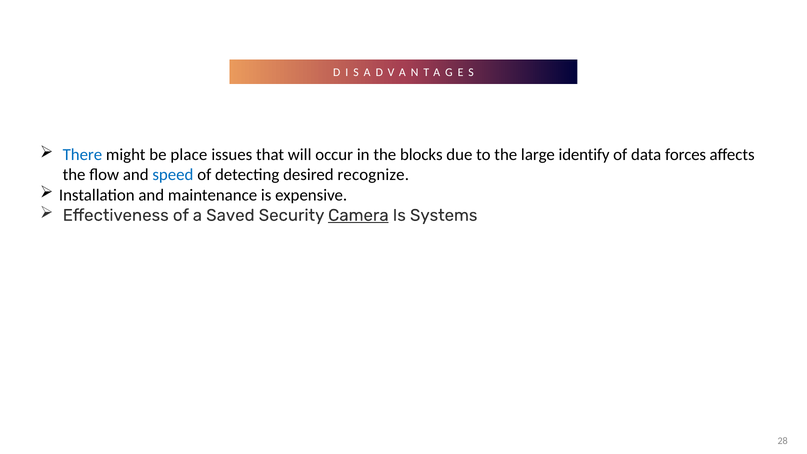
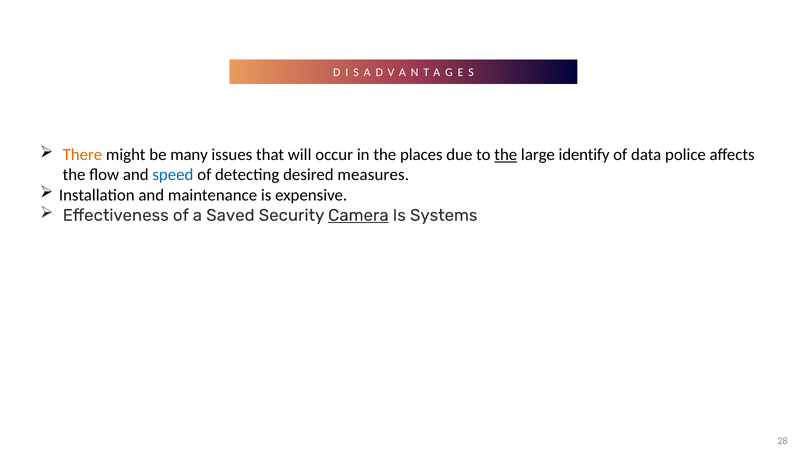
There colour: blue -> orange
place: place -> many
blocks: blocks -> places
the at (506, 155) underline: none -> present
forces: forces -> police
recognize: recognize -> measures
